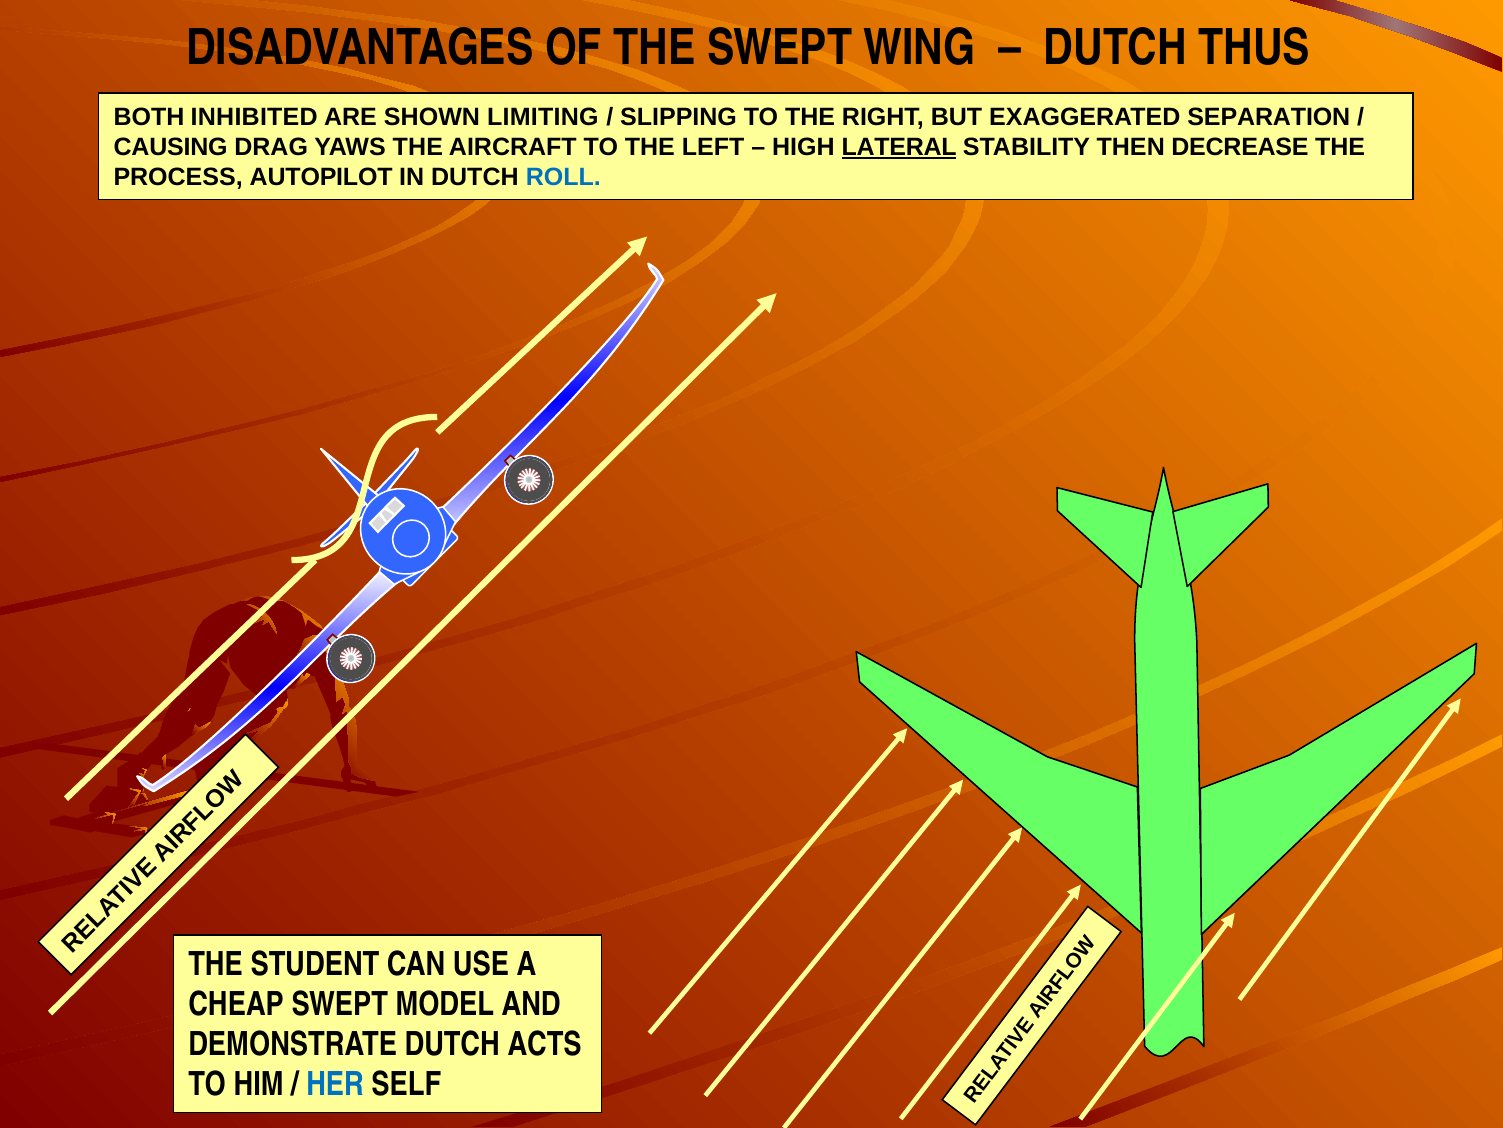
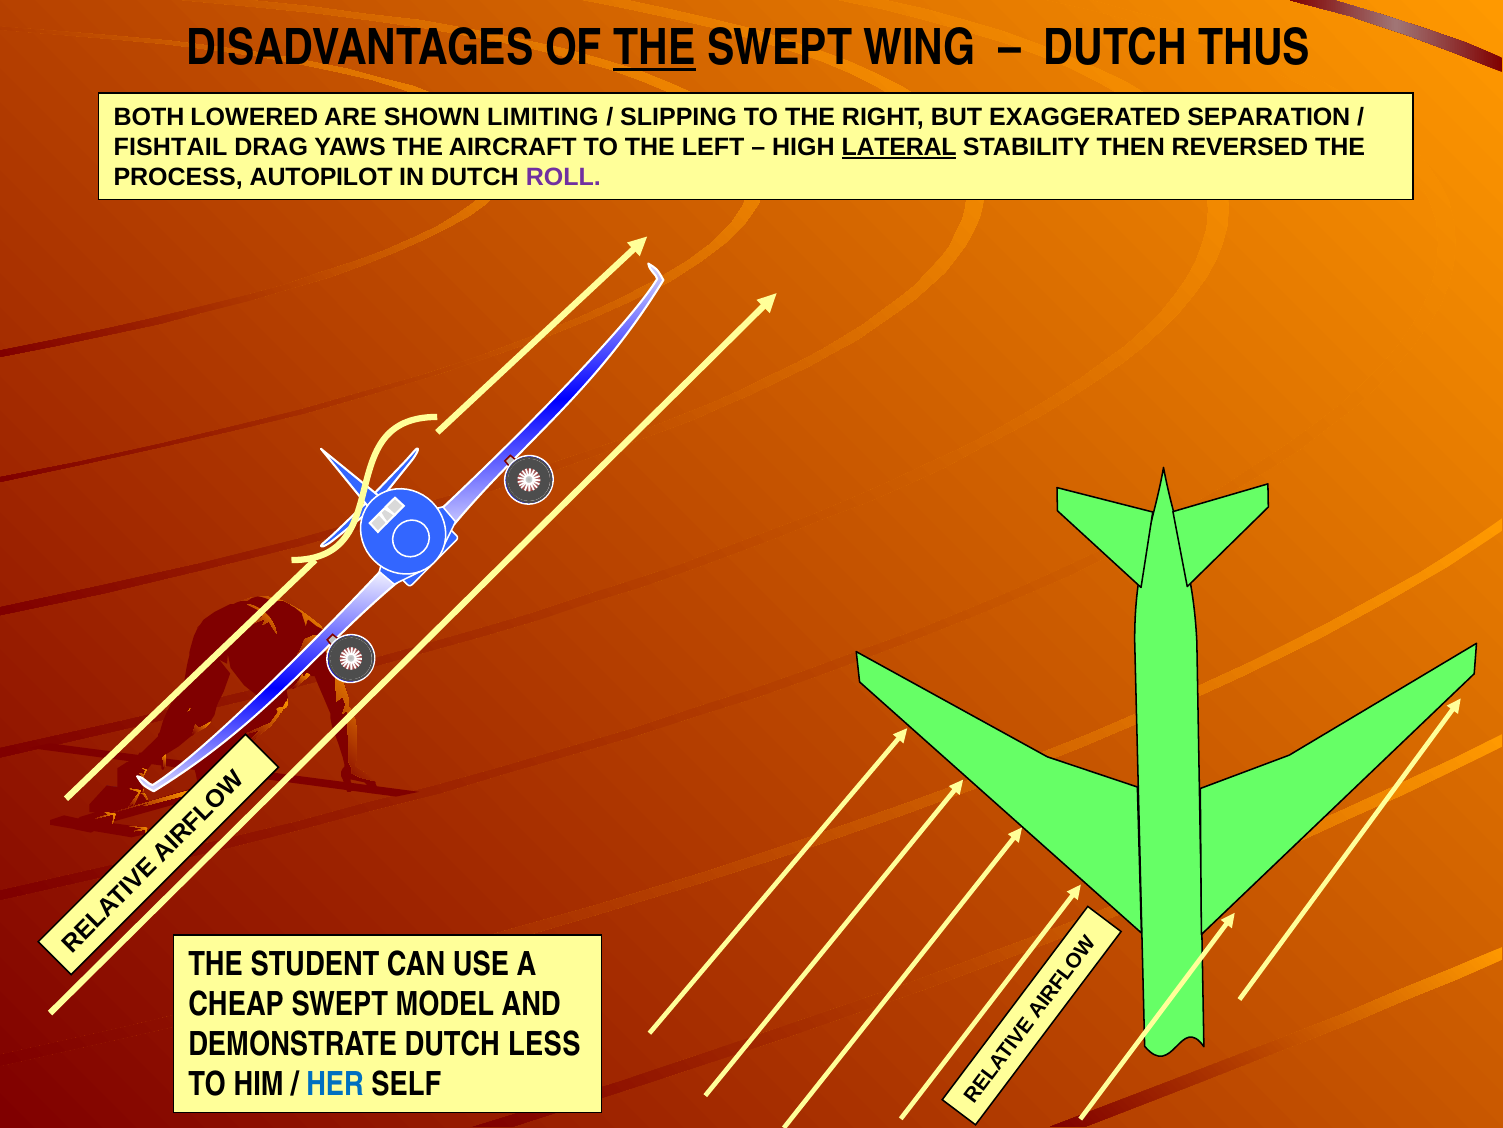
THE at (655, 48) underline: none -> present
INHIBITED: INHIBITED -> LOWERED
CAUSING: CAUSING -> FISHTAIL
DECREASE: DECREASE -> REVERSED
ROLL colour: blue -> purple
ACTS: ACTS -> LESS
